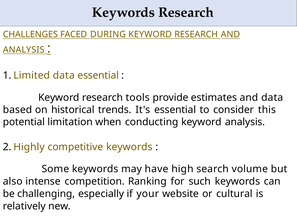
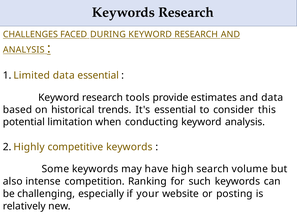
cultural: cultural -> posting
